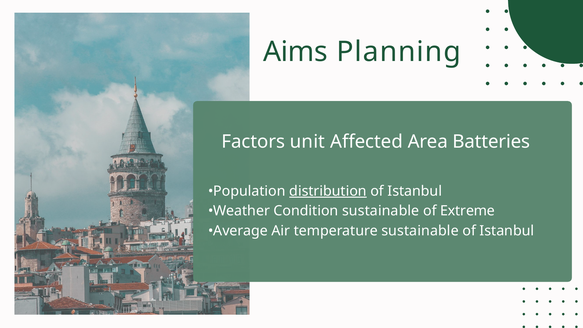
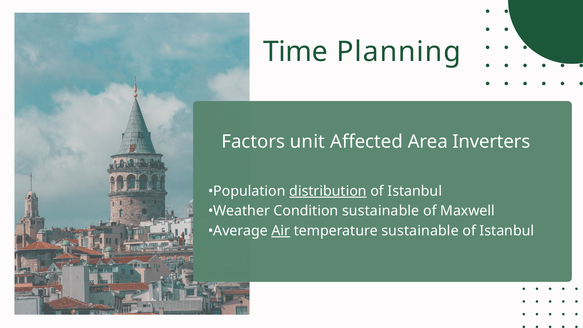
Aims: Aims -> Time
Batteries: Batteries -> Inverters
Extreme: Extreme -> Maxwell
Air underline: none -> present
